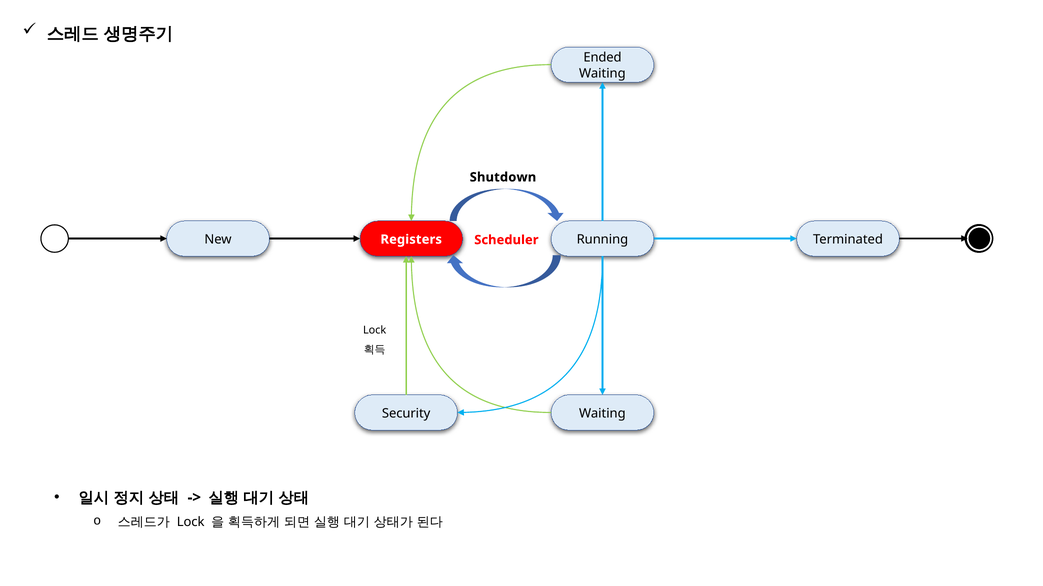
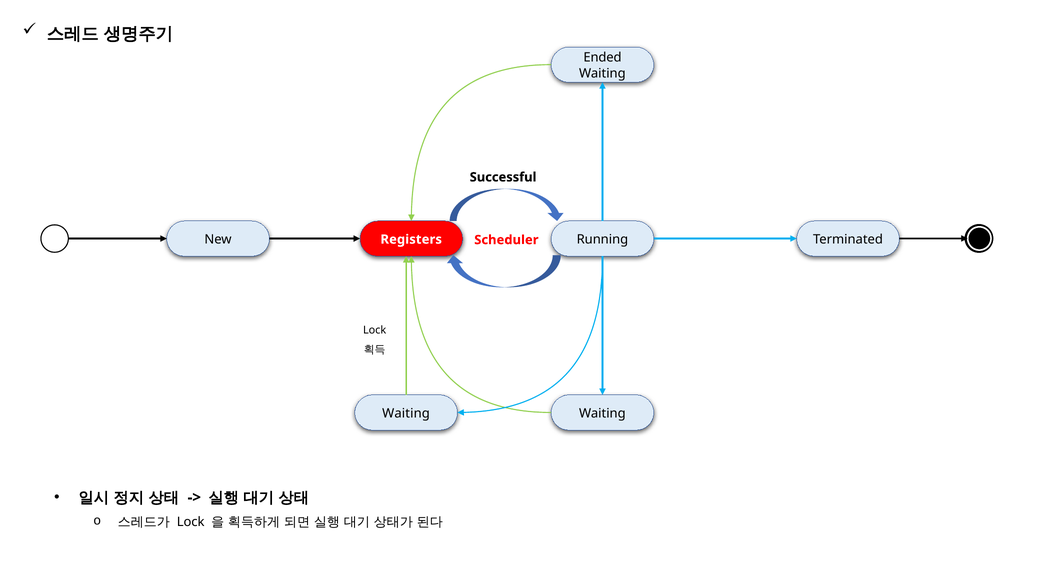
Shutdown: Shutdown -> Successful
Security at (406, 414): Security -> Waiting
